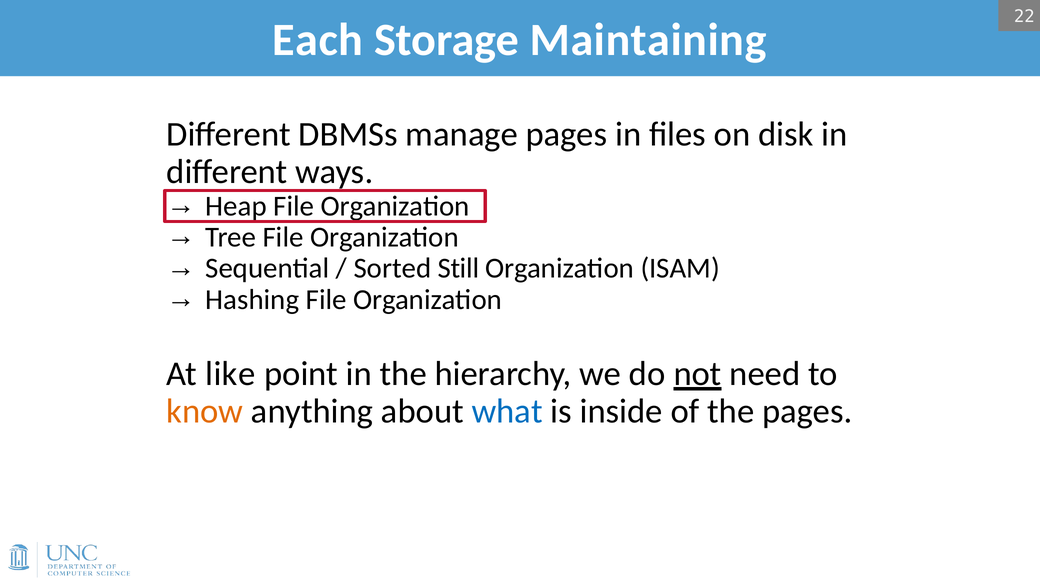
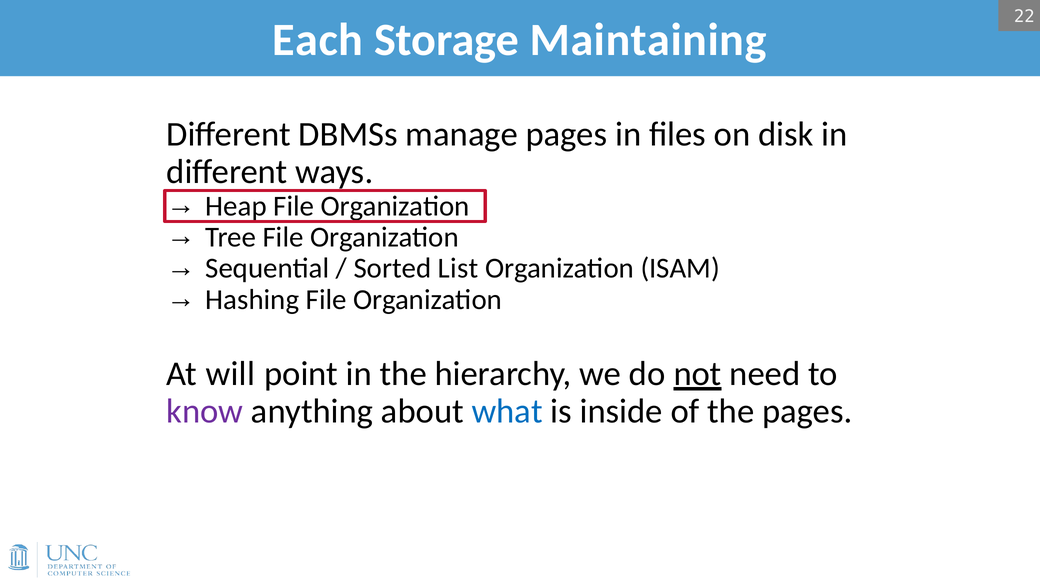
Still: Still -> List
like: like -> will
know colour: orange -> purple
